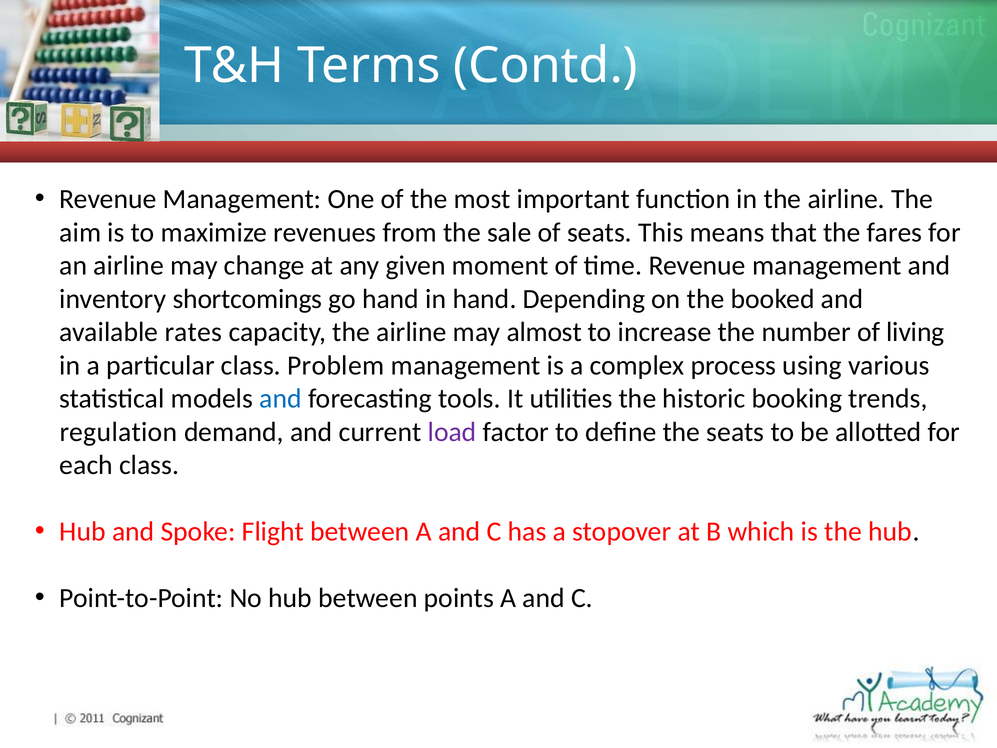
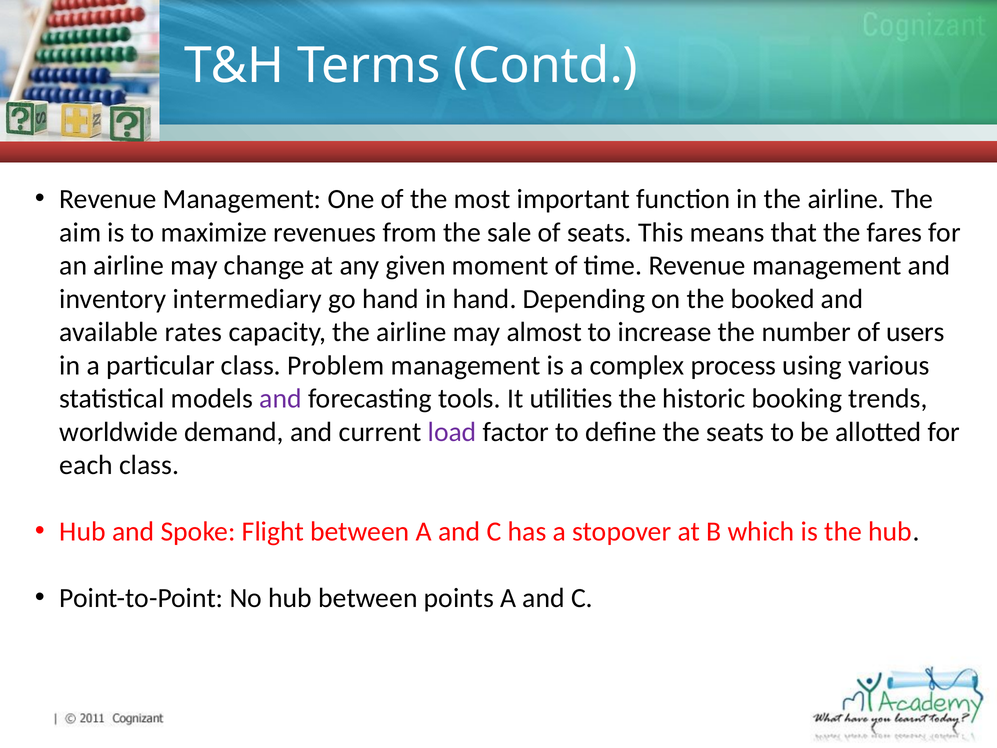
shortcomings: shortcomings -> intermediary
living: living -> users
and at (281, 399) colour: blue -> purple
regulation: regulation -> worldwide
